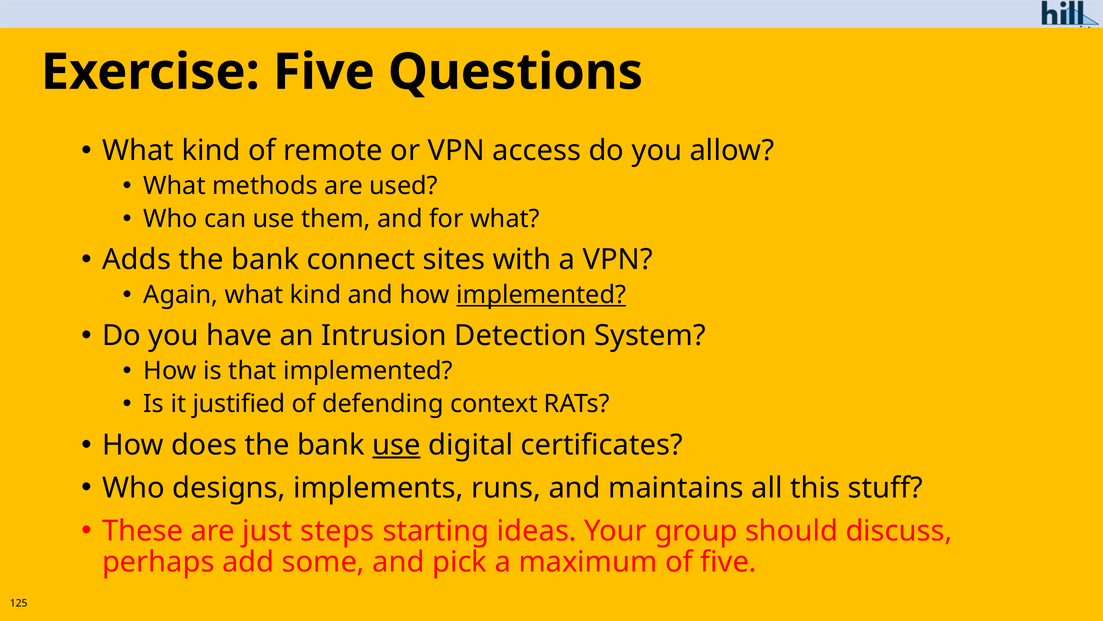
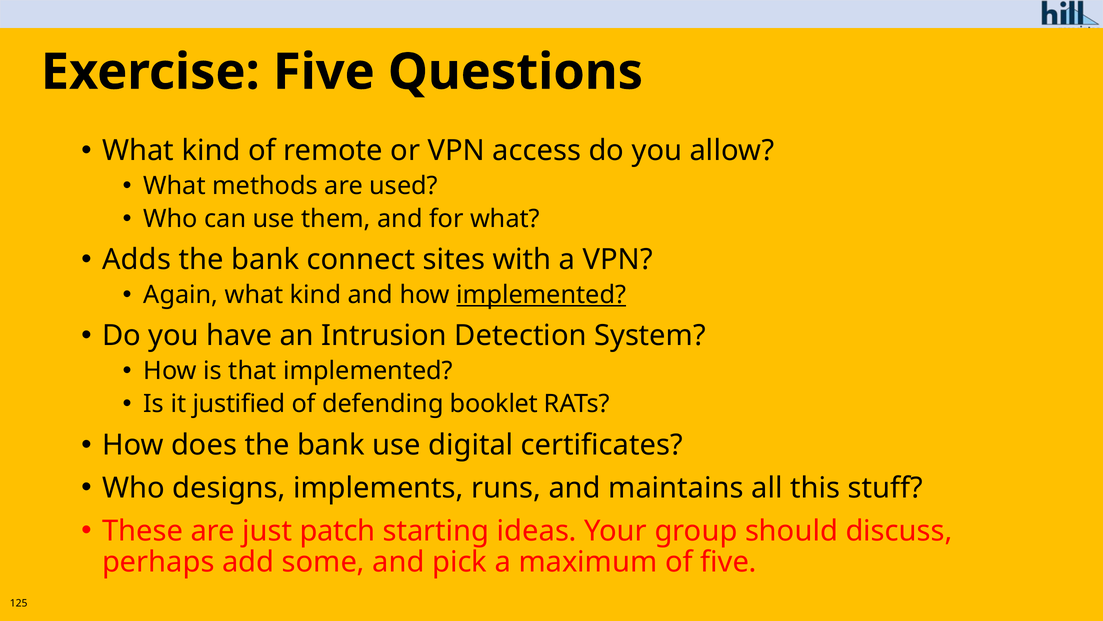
context: context -> booklet
use at (397, 445) underline: present -> none
steps: steps -> patch
